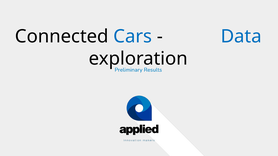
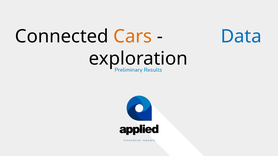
Cars colour: blue -> orange
